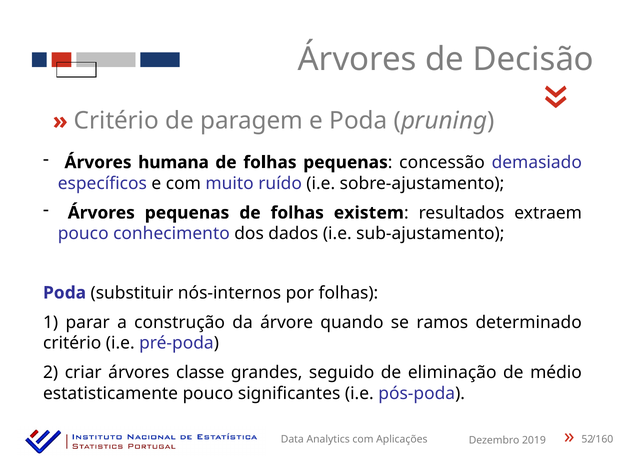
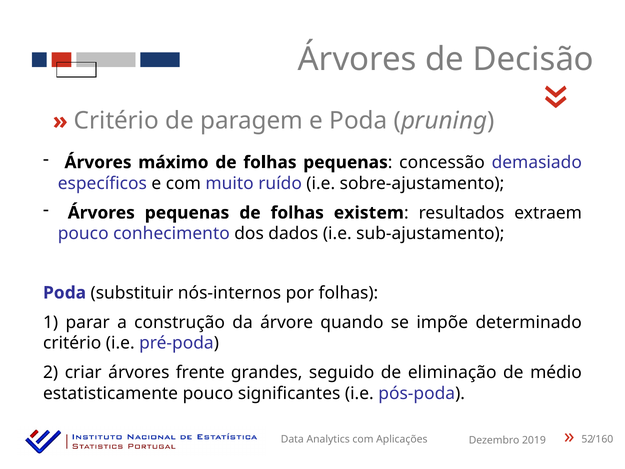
humana: humana -> máximo
ramos: ramos -> impõe
classe: classe -> frente
